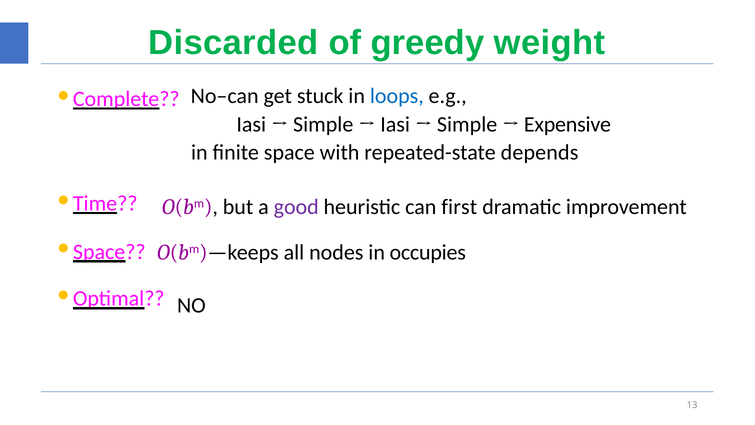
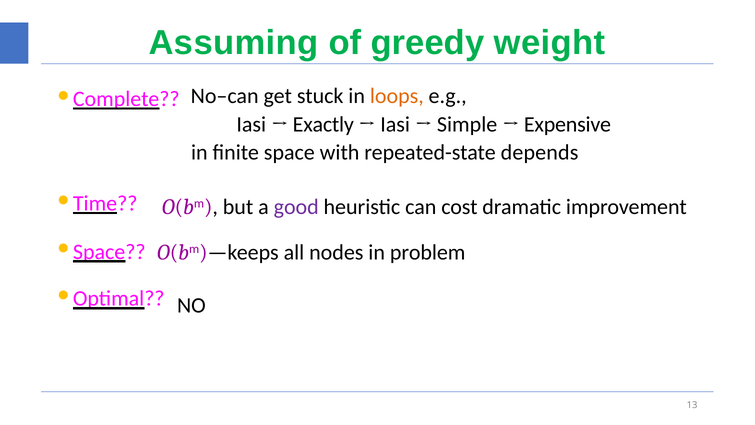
Discarded: Discarded -> Assuming
loops colour: blue -> orange
Simple at (323, 124): Simple -> Exactly
first: first -> cost
occupies: occupies -> problem
